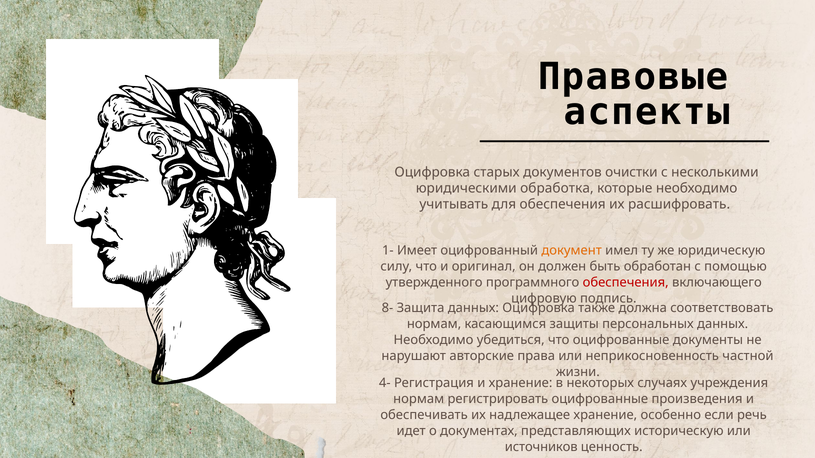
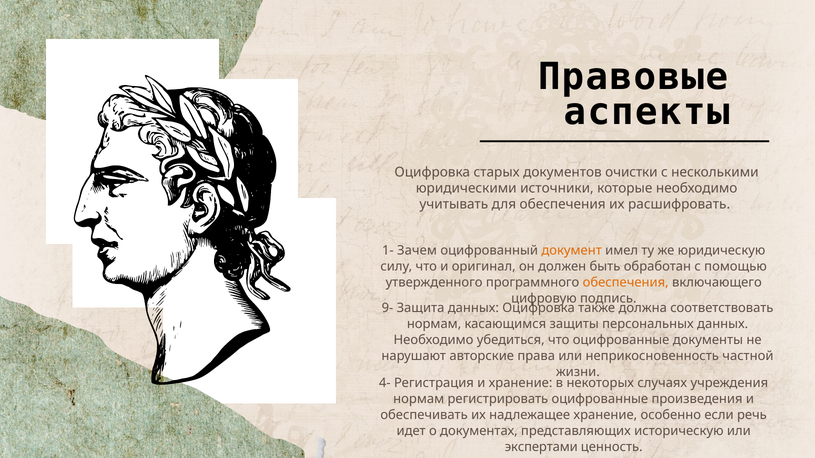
обработка: обработка -> источники
Имеет: Имеет -> Зачем
обеспечения at (626, 283) colour: red -> orange
8-: 8- -> 9-
источников: источников -> экспертами
